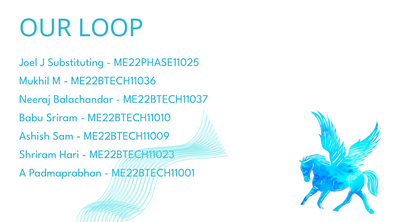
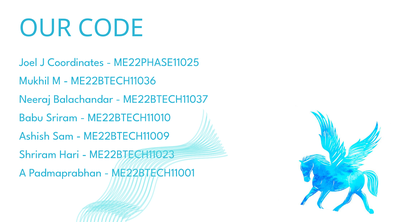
LOOP: LOOP -> CODE
Substituting: Substituting -> Coordinates
